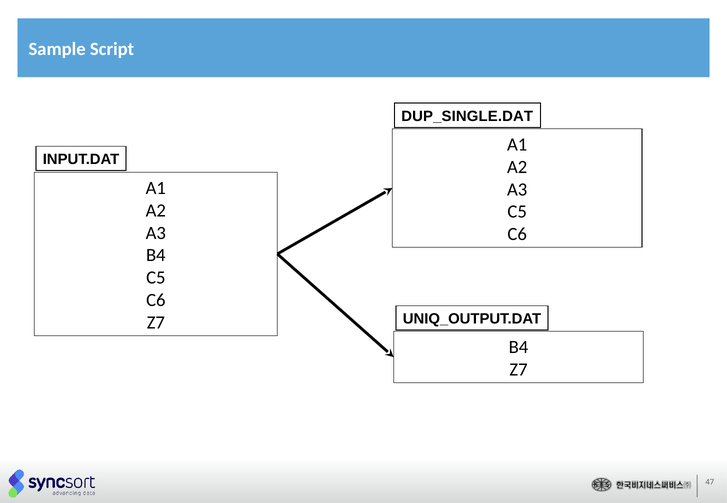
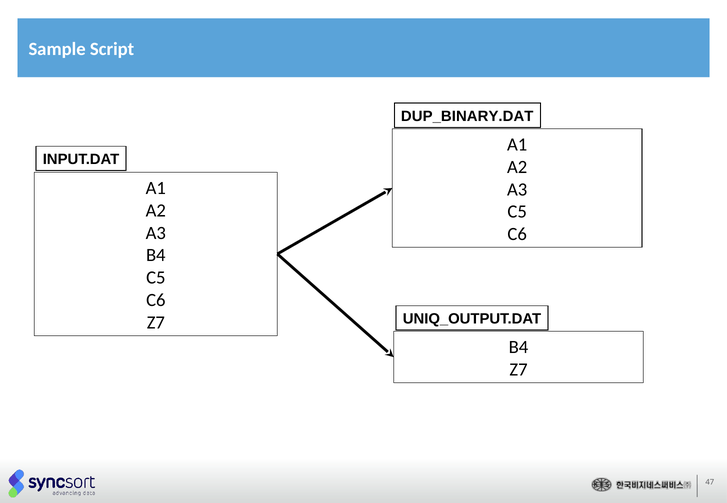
DUP_SINGLE.DAT: DUP_SINGLE.DAT -> DUP_BINARY.DAT
